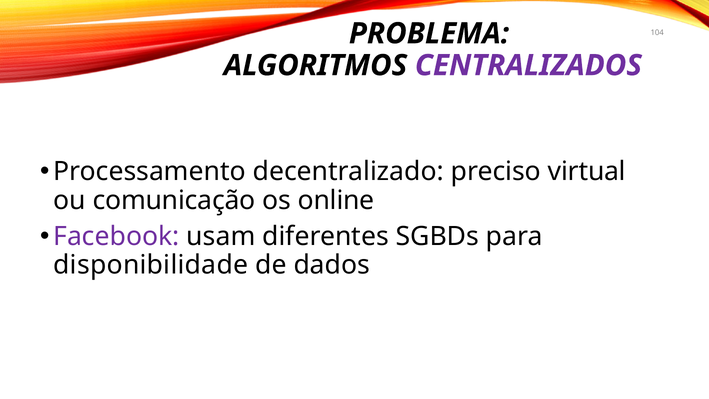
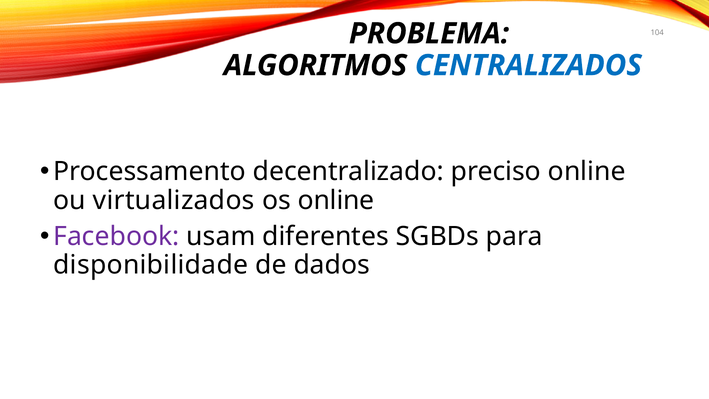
CENTRALIZADOS colour: purple -> blue
preciso virtual: virtual -> online
comunicação: comunicação -> virtualizados
